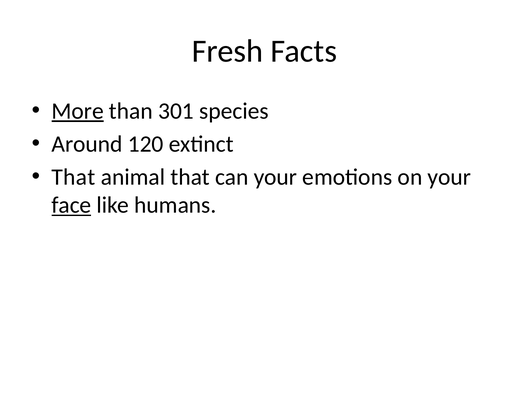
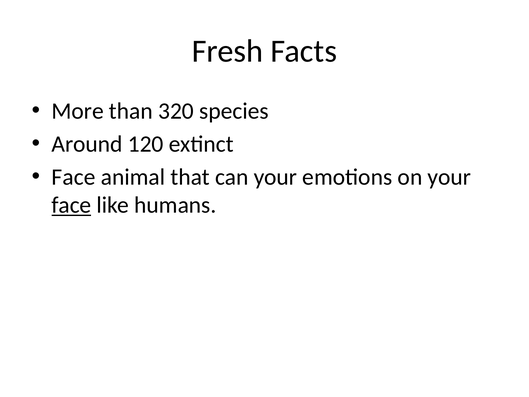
More underline: present -> none
301: 301 -> 320
That at (73, 177): That -> Face
